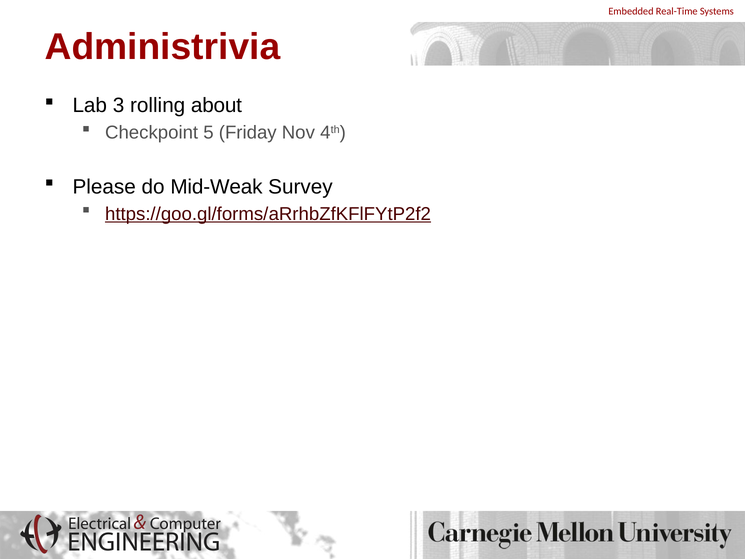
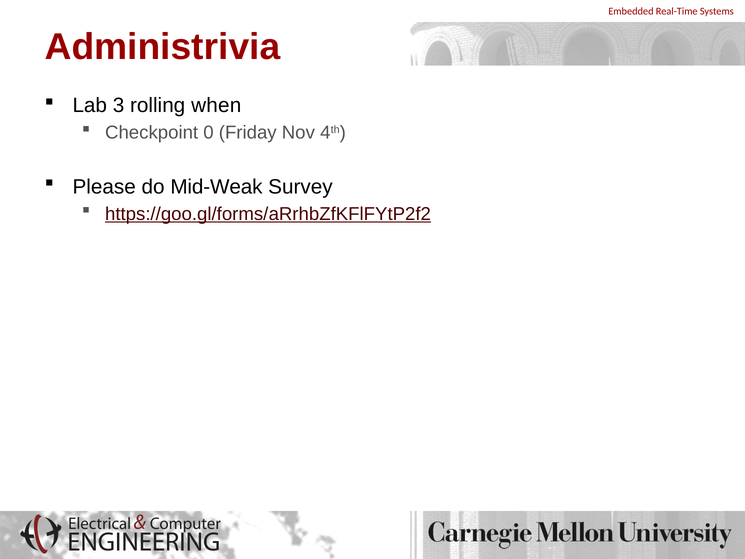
about: about -> when
5: 5 -> 0
